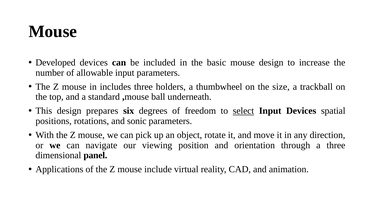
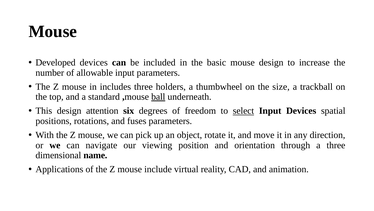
ball underline: none -> present
prepares: prepares -> attention
sonic: sonic -> fuses
panel: panel -> name
